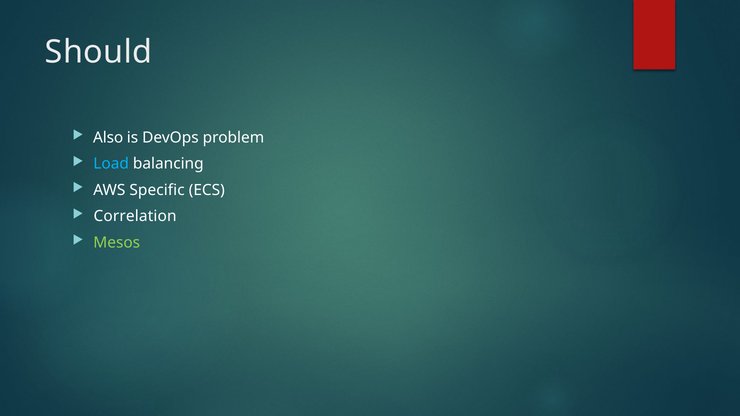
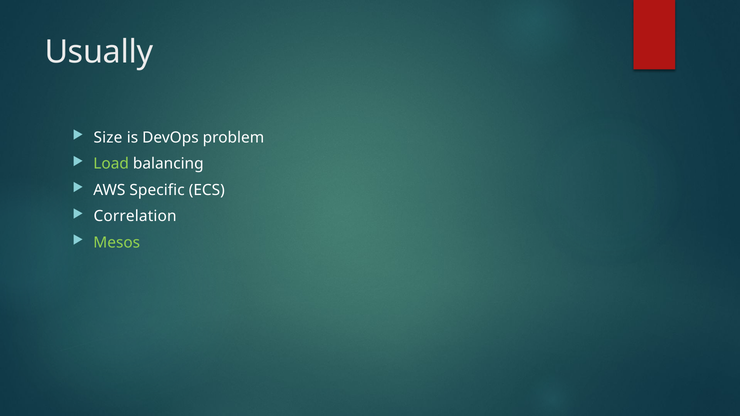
Should: Should -> Usually
Also: Also -> Size
Load colour: light blue -> light green
